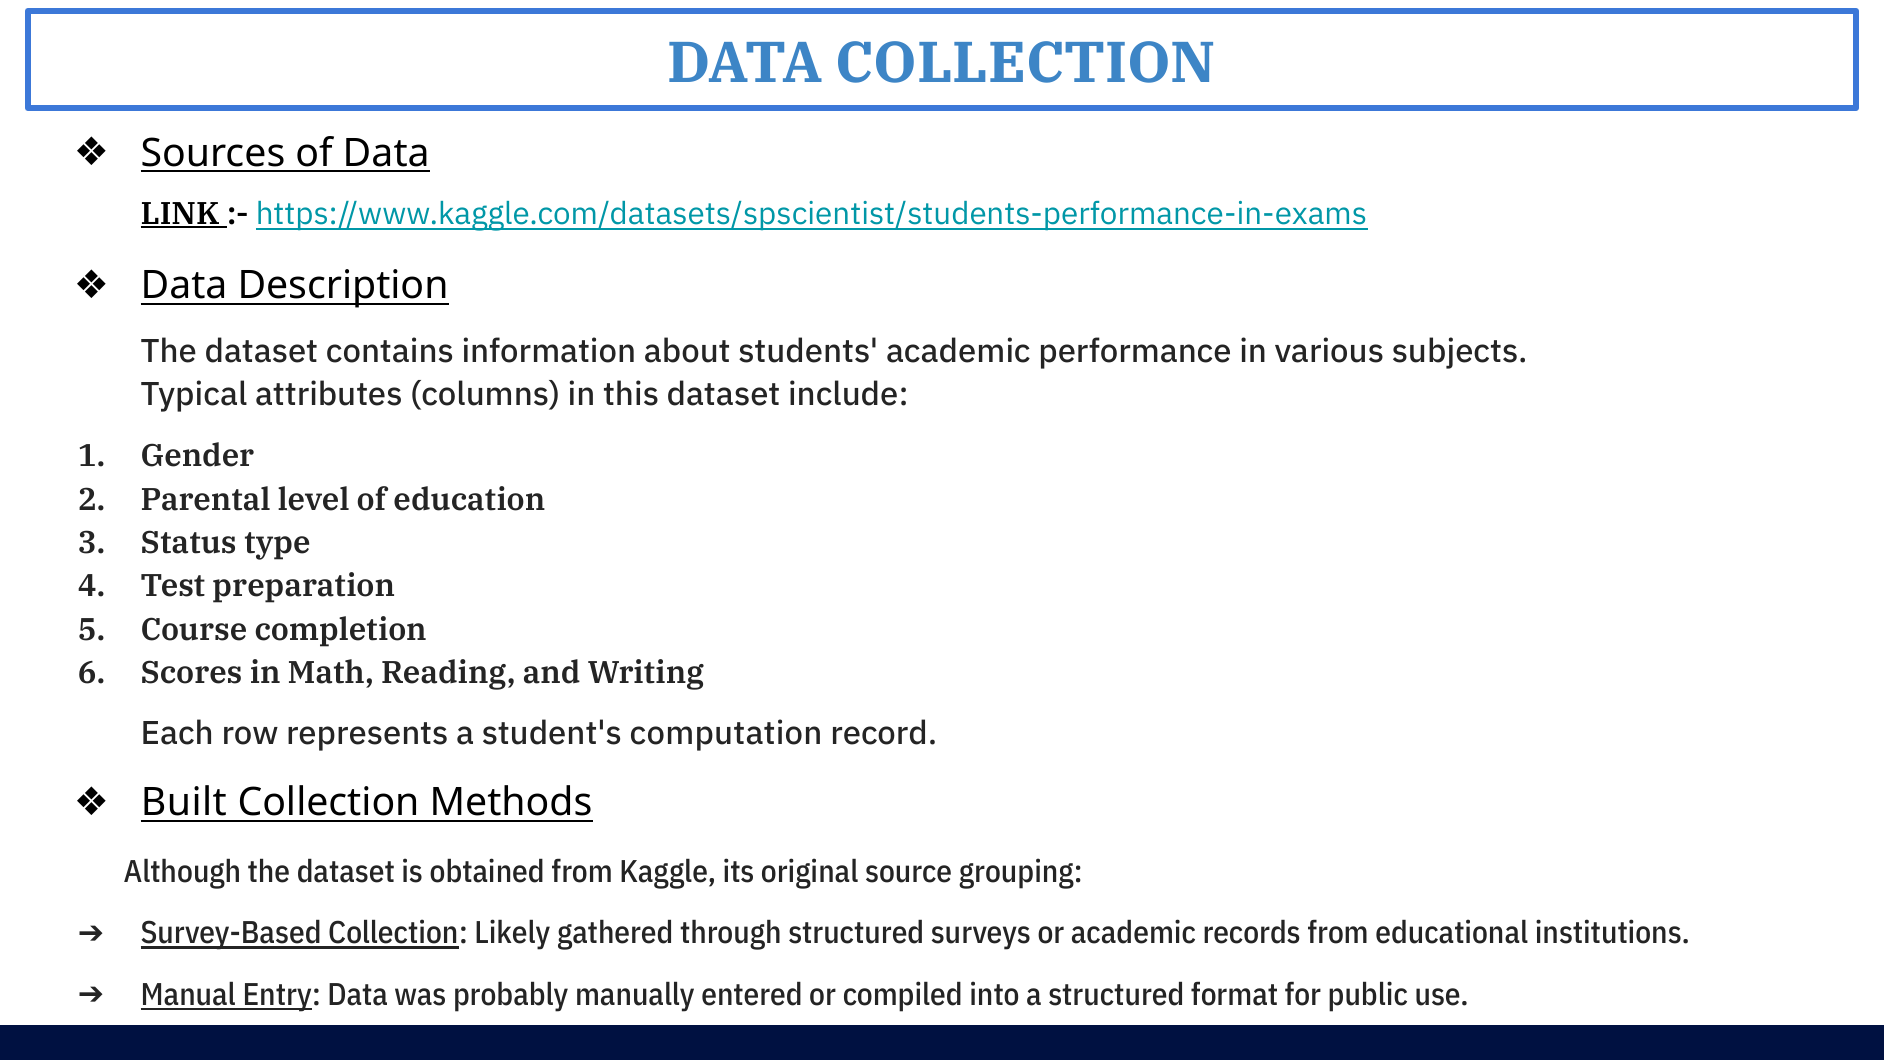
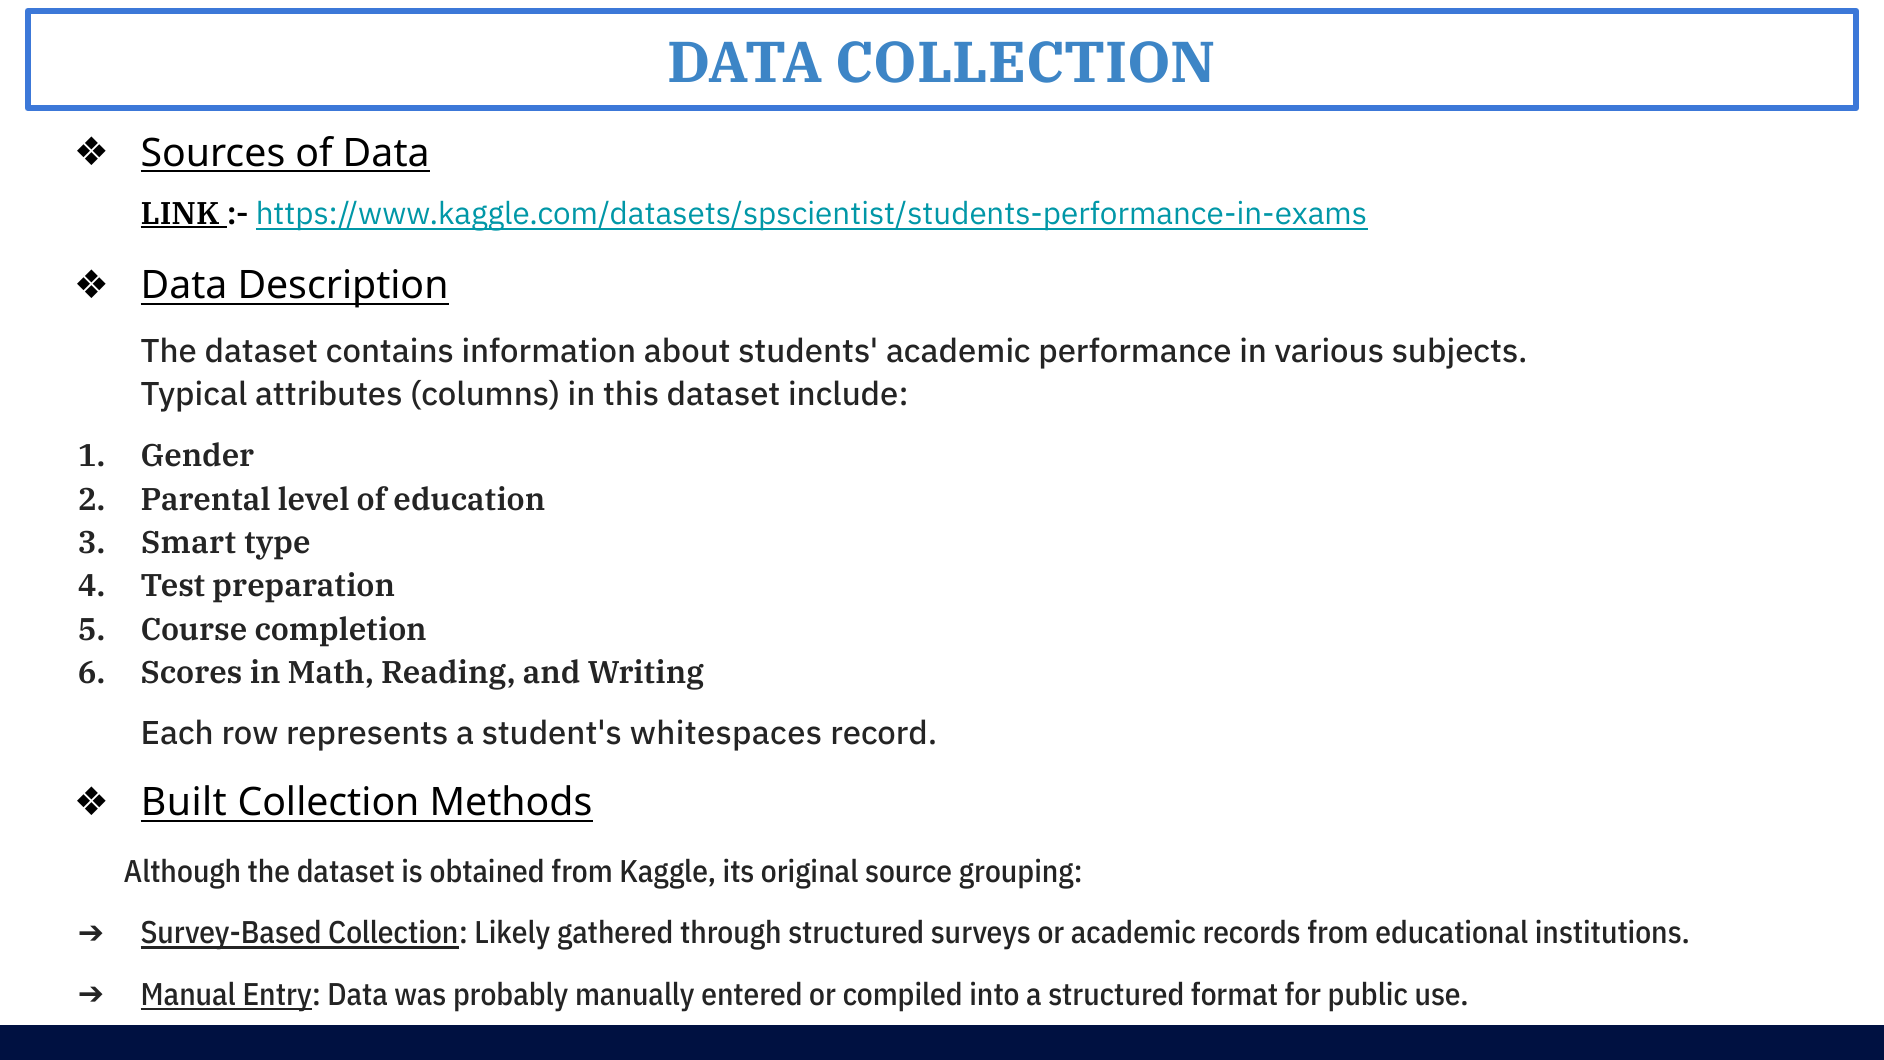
Status: Status -> Smart
computation: computation -> whitespaces
